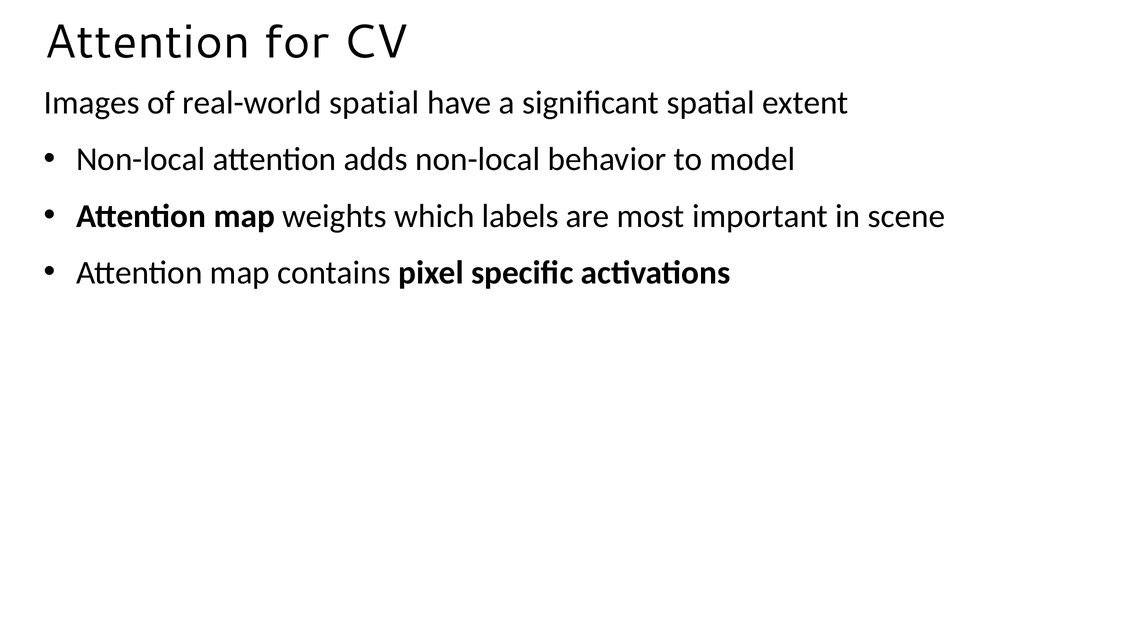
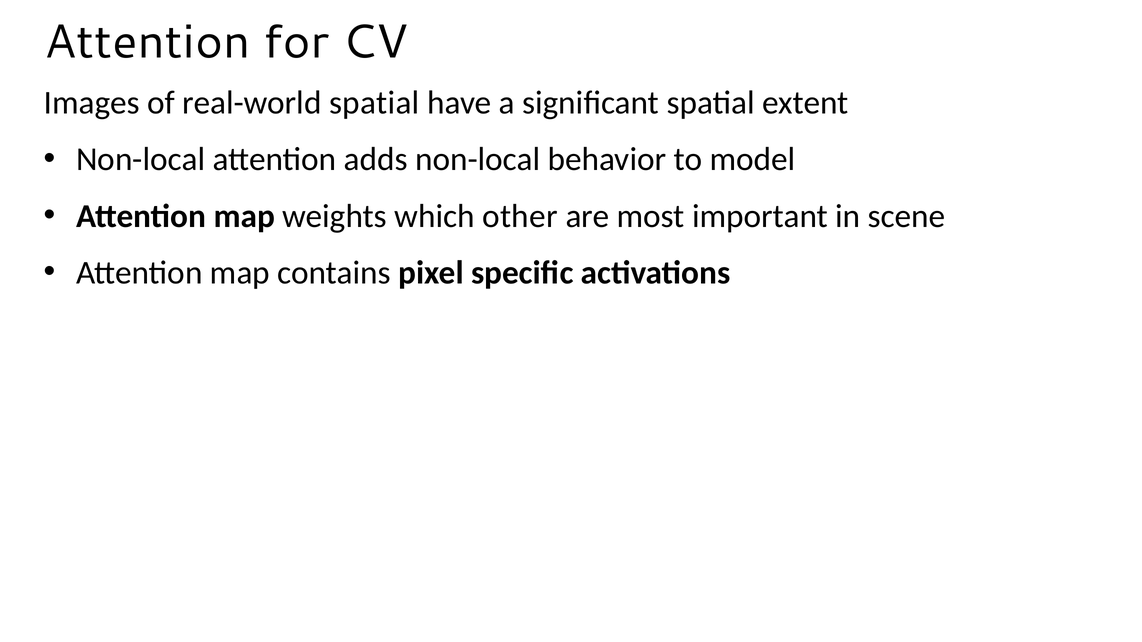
labels: labels -> other
